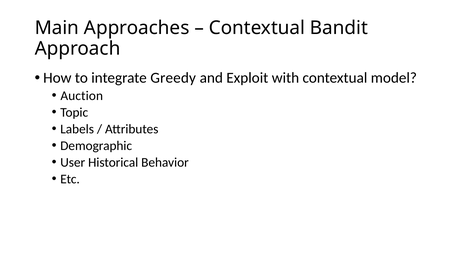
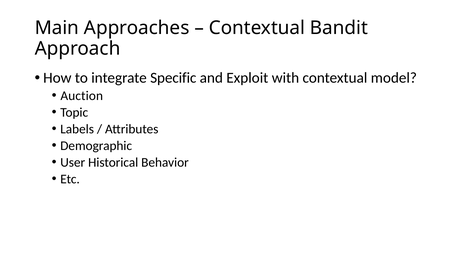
Greedy: Greedy -> Specific
